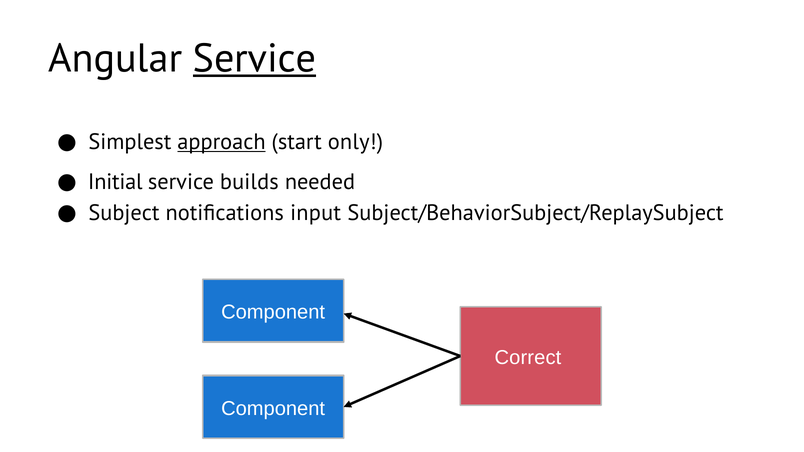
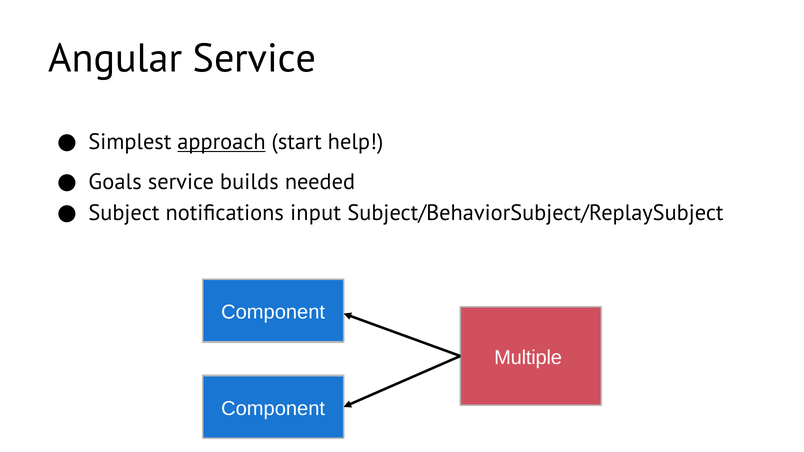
Service at (255, 59) underline: present -> none
only: only -> help
Initial: Initial -> Goals
Correct: Correct -> Multiple
